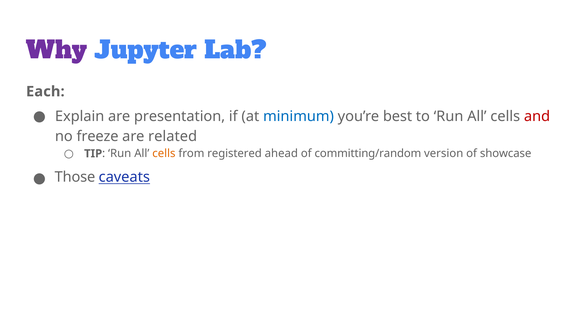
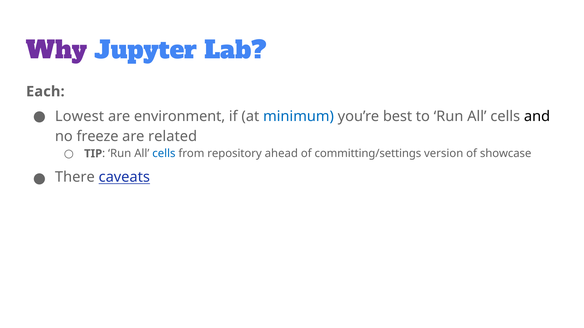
Explain: Explain -> Lowest
presentation: presentation -> environment
and colour: red -> black
cells at (164, 154) colour: orange -> blue
registered: registered -> repository
committing/random: committing/random -> committing/settings
Those: Those -> There
